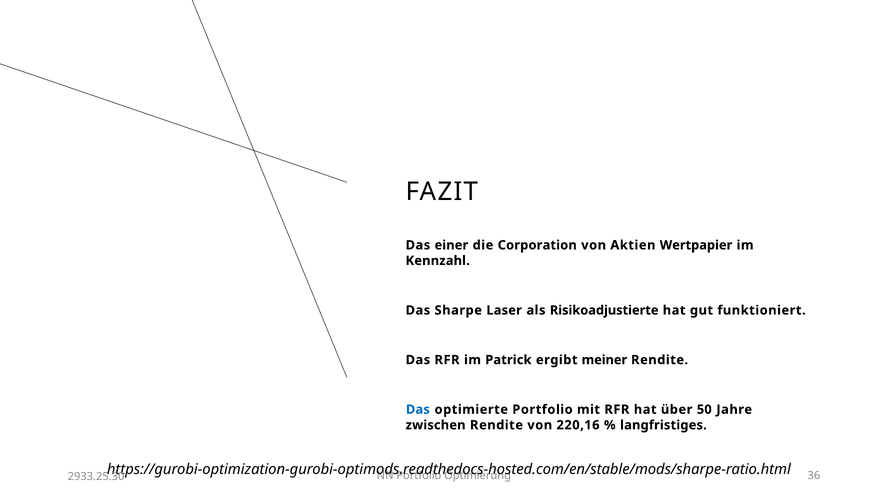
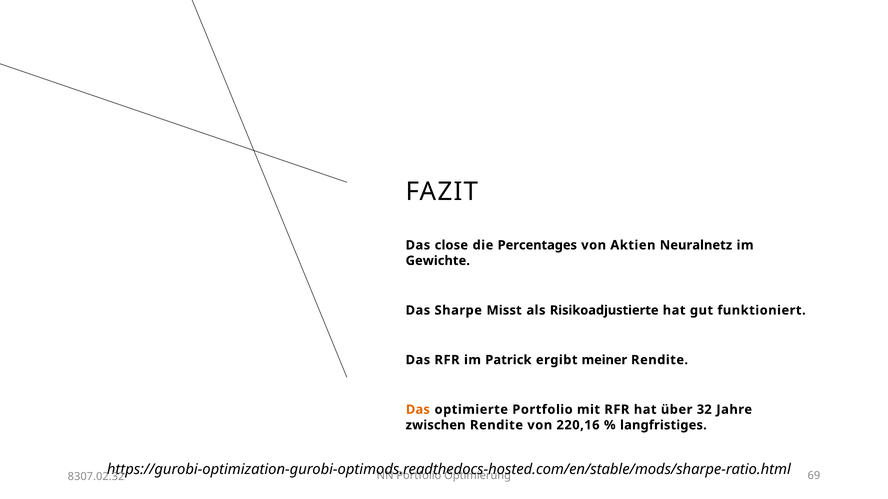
einer: einer -> close
Corporation: Corporation -> Percentages
Wertpapier: Wertpapier -> Neuralnetz
Kennzahl: Kennzahl -> Gewichte
Laser: Laser -> Misst
Das at (418, 410) colour: blue -> orange
50: 50 -> 32
36: 36 -> 69
2933.25.30: 2933.25.30 -> 8307.02.32
